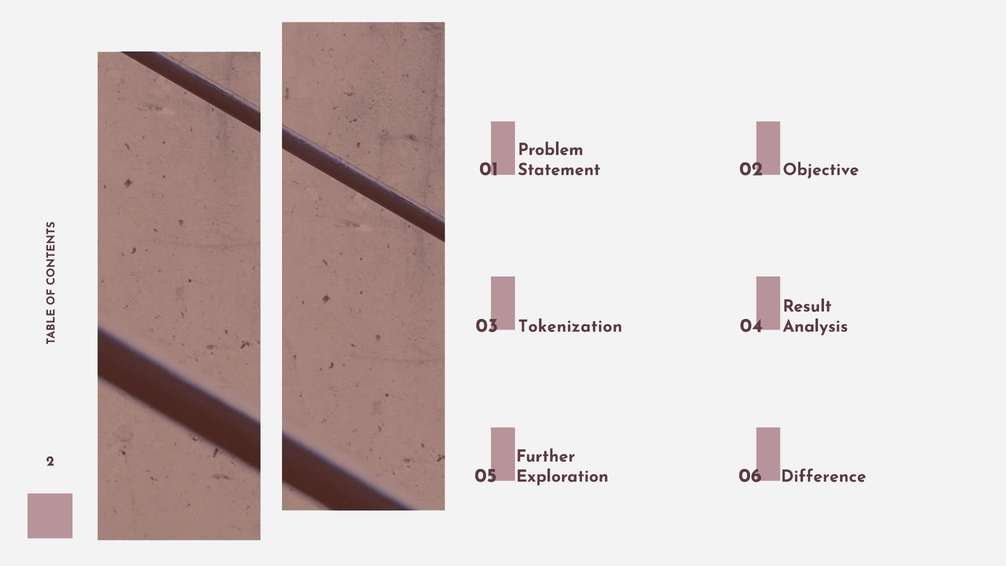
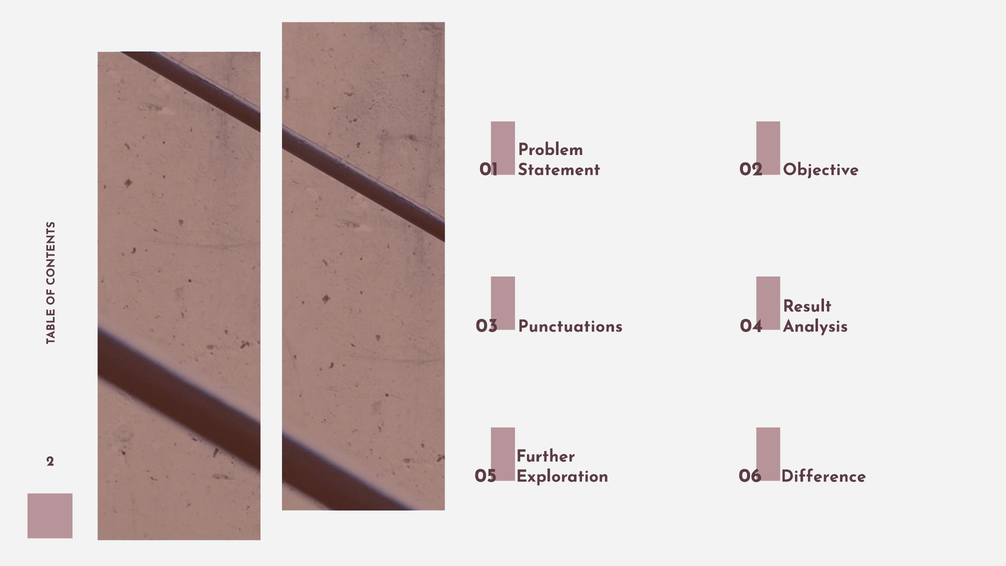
Tokenization: Tokenization -> Punctuations
